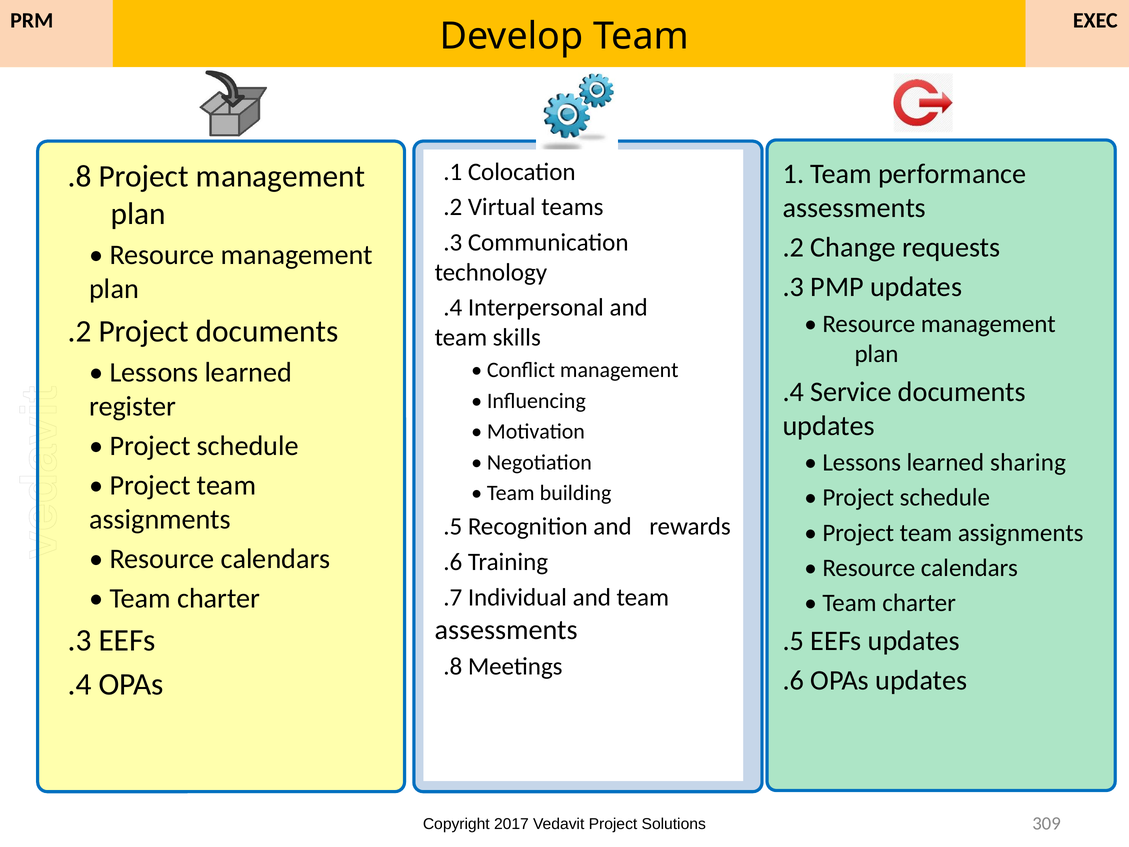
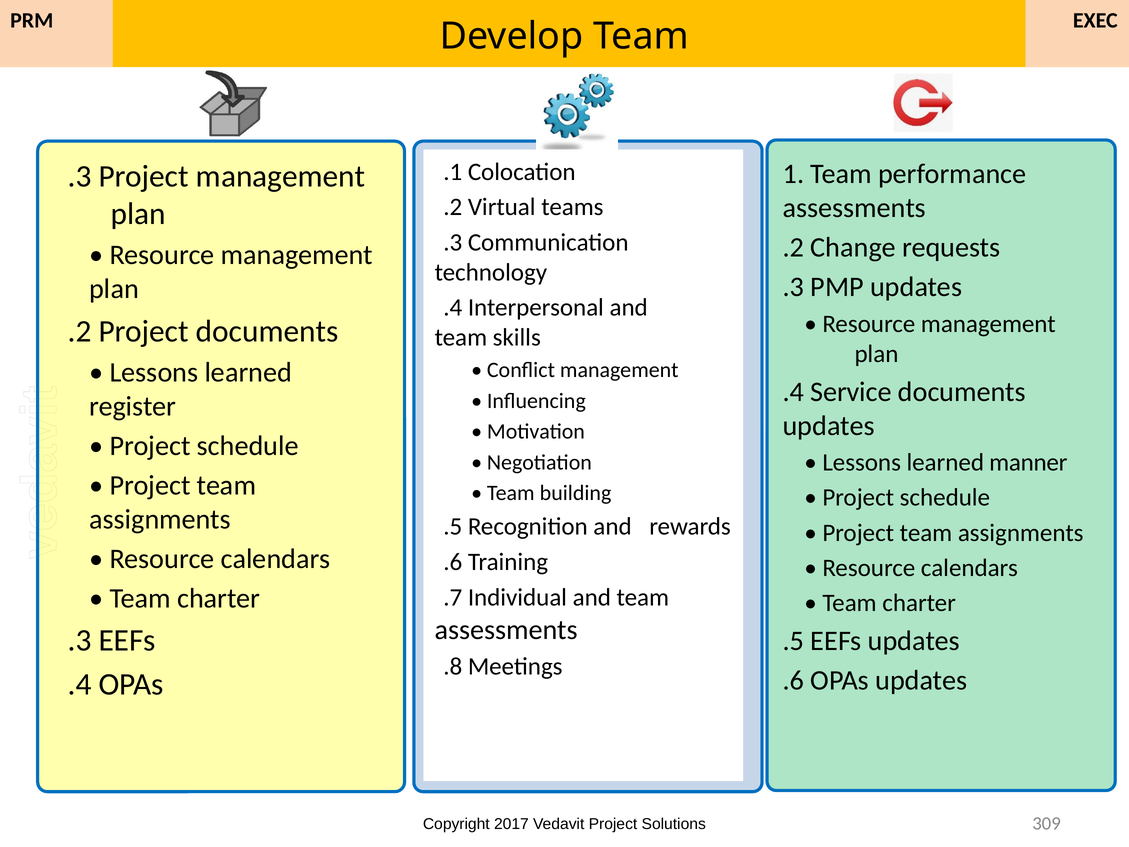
.8 at (80, 176): .8 -> .3
sharing: sharing -> manner
